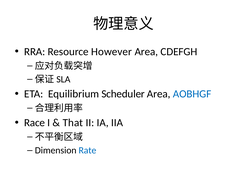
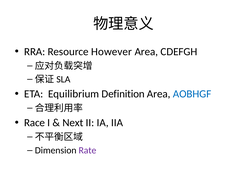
Scheduler: Scheduler -> Definition
That: That -> Next
Rate colour: blue -> purple
